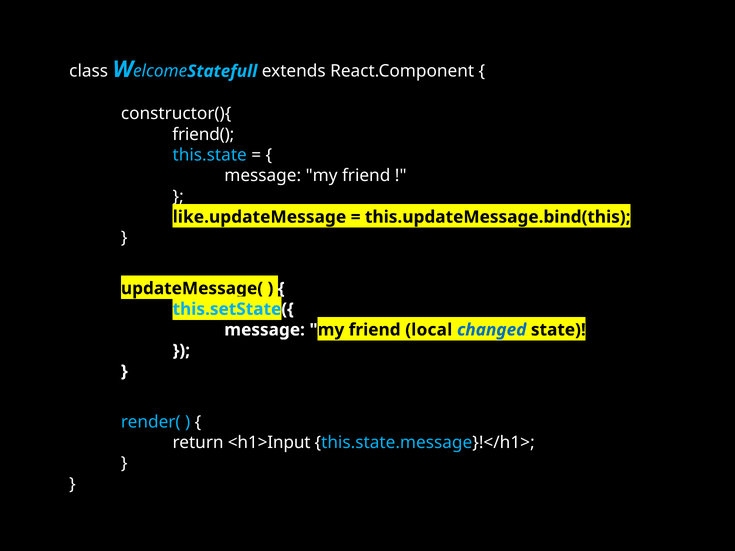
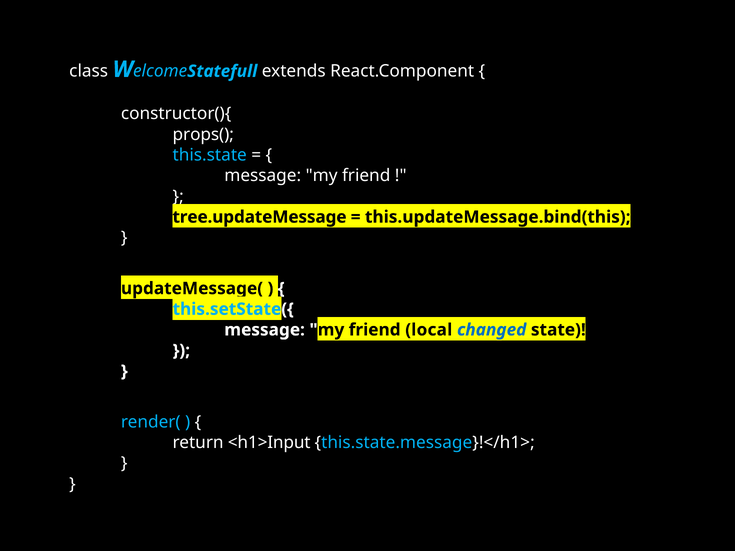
friend(: friend( -> props(
like.updateMessage: like.updateMessage -> tree.updateMessage
